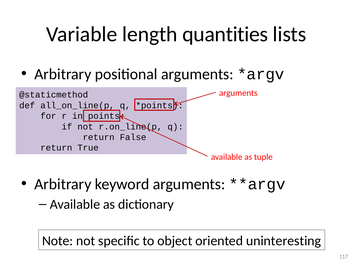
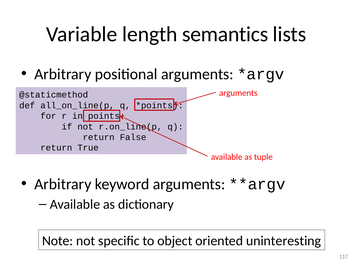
quantities: quantities -> semantics
